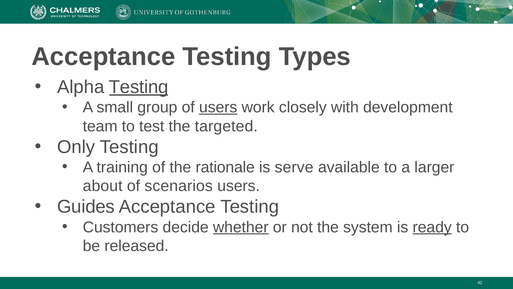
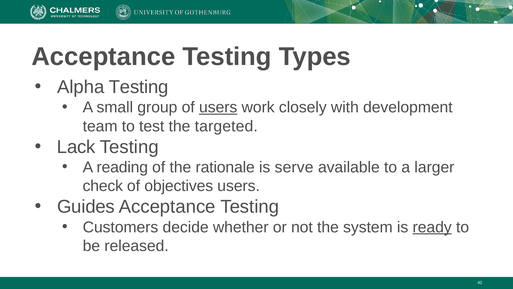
Testing at (139, 87) underline: present -> none
Only: Only -> Lack
training: training -> reading
about: about -> check
scenarios: scenarios -> objectives
whether underline: present -> none
